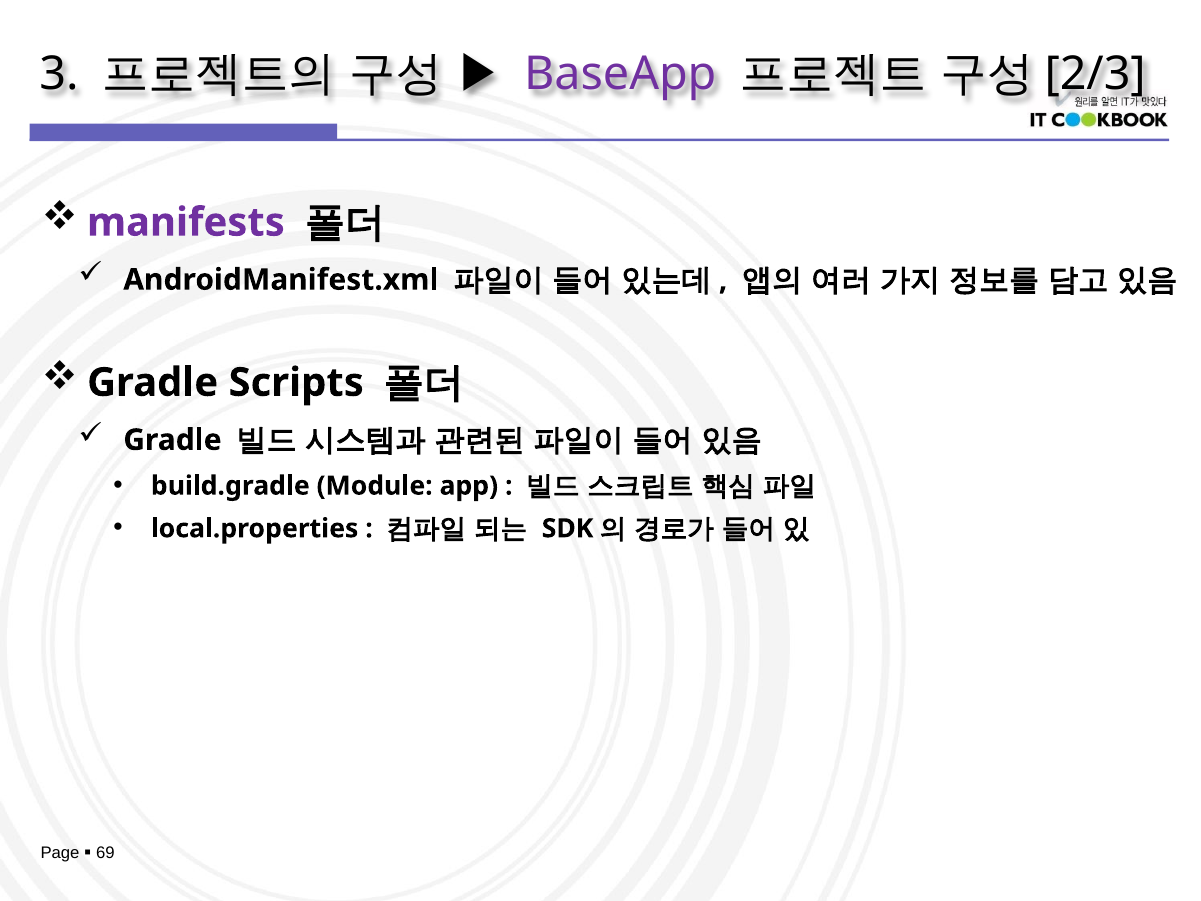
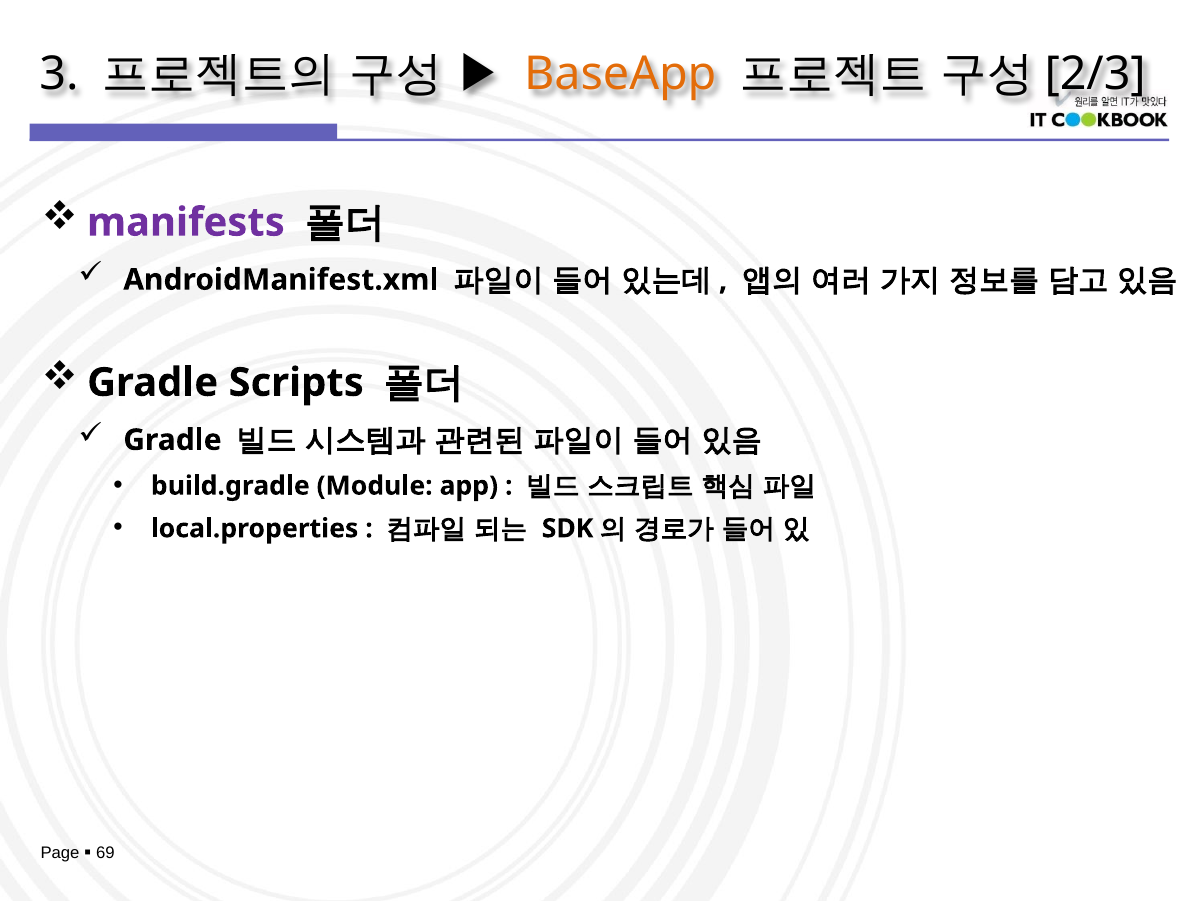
BaseApp colour: purple -> orange
